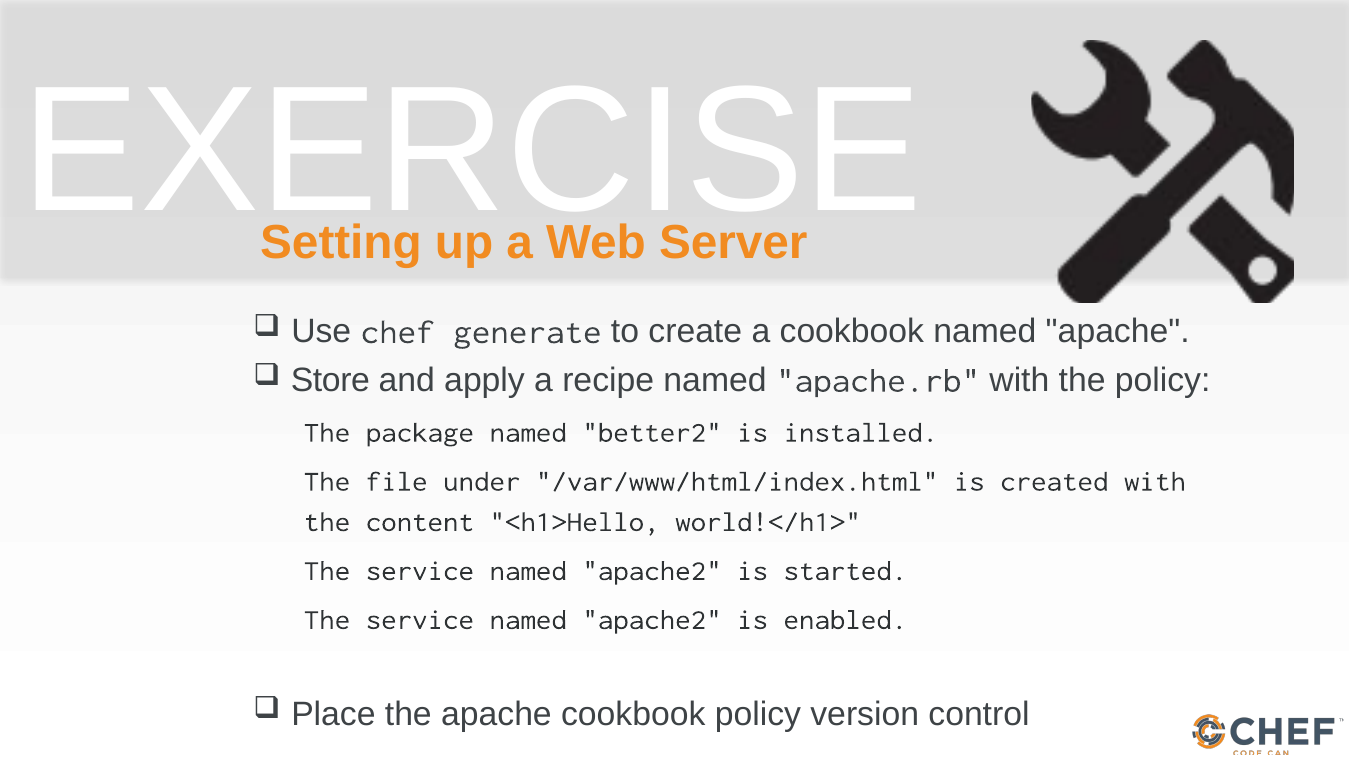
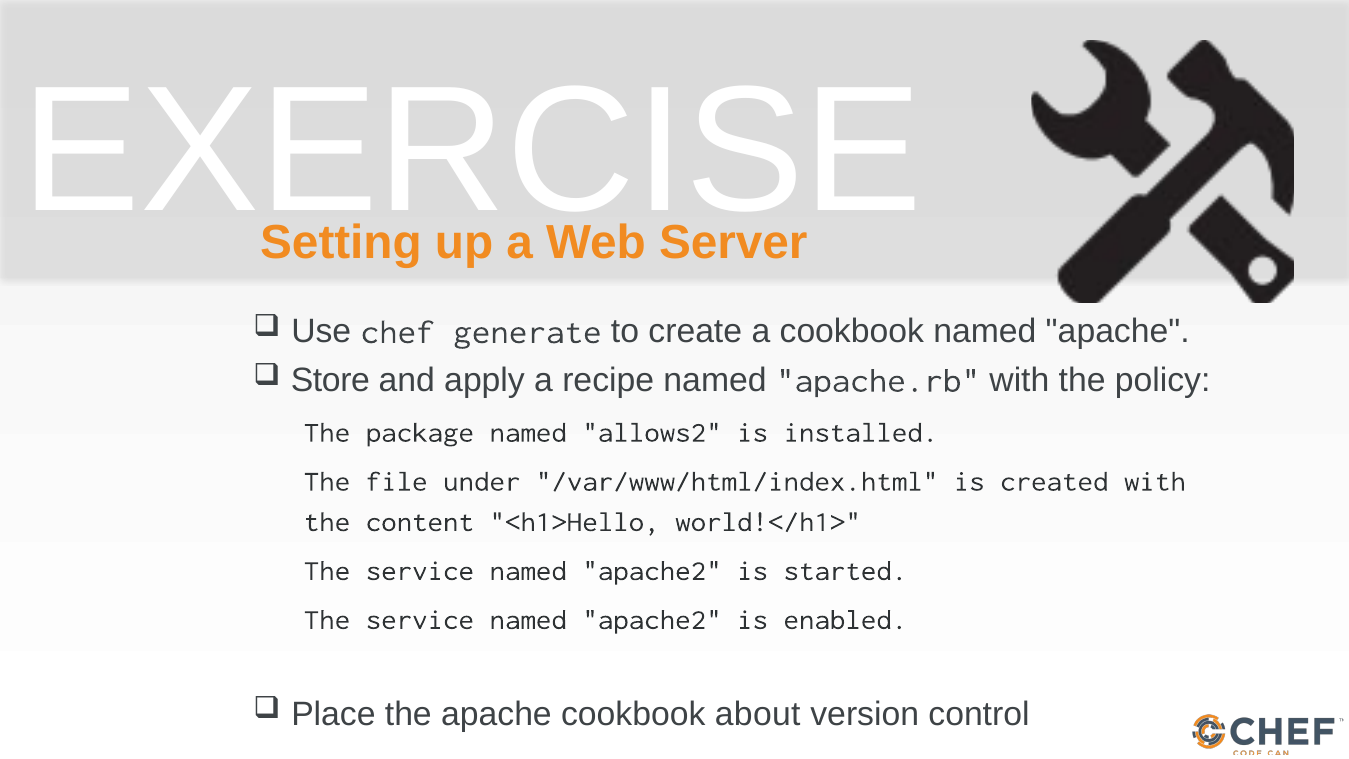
better2: better2 -> allows2
cookbook policy: policy -> about
